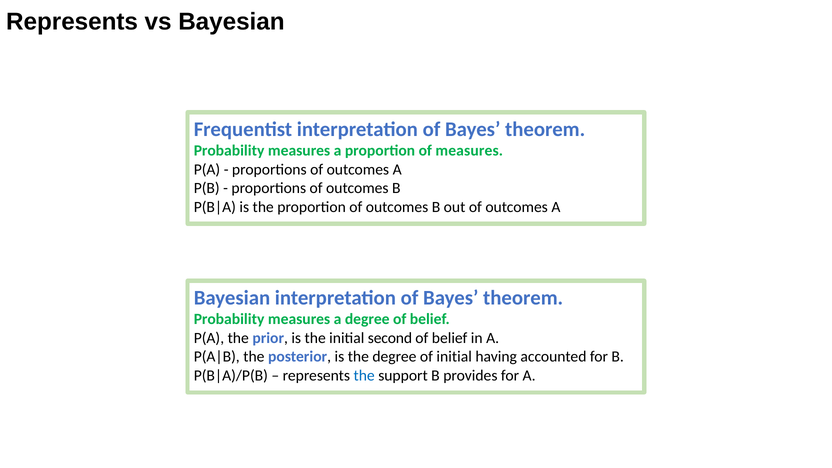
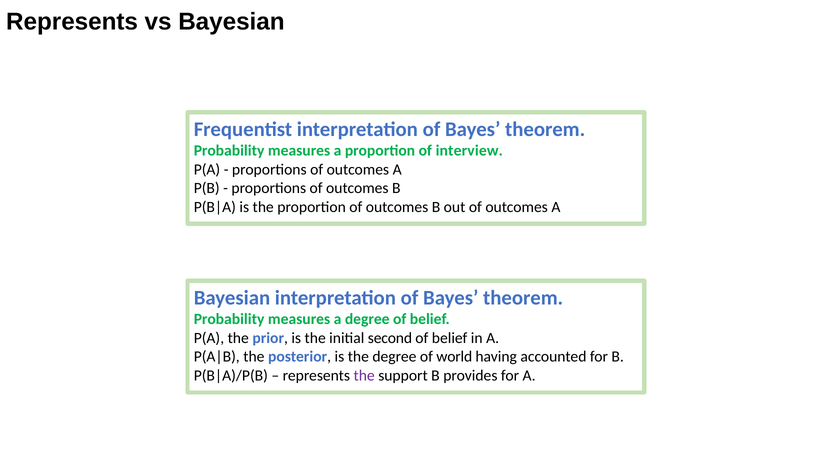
of measures: measures -> interview
of initial: initial -> world
the at (364, 375) colour: blue -> purple
